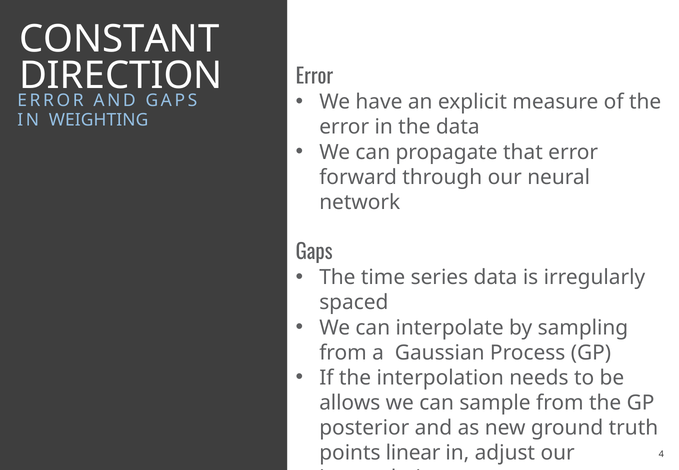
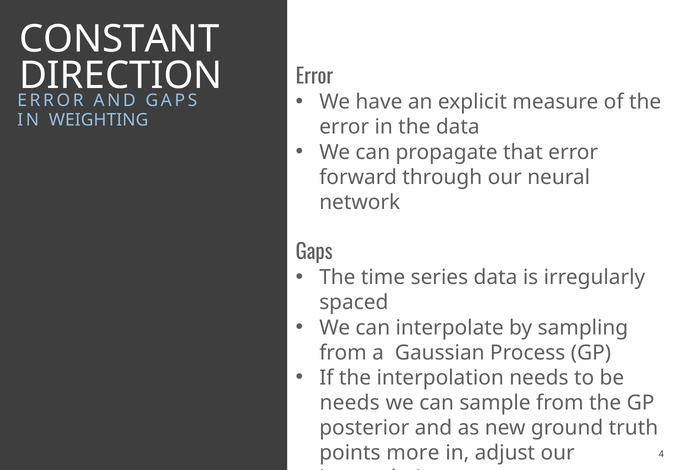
allows at (350, 403): allows -> needs
linear: linear -> more
